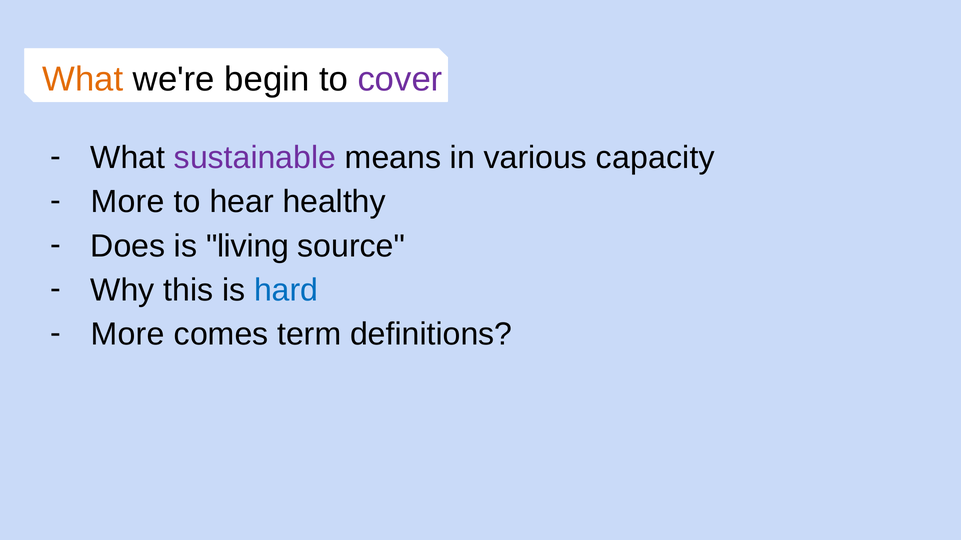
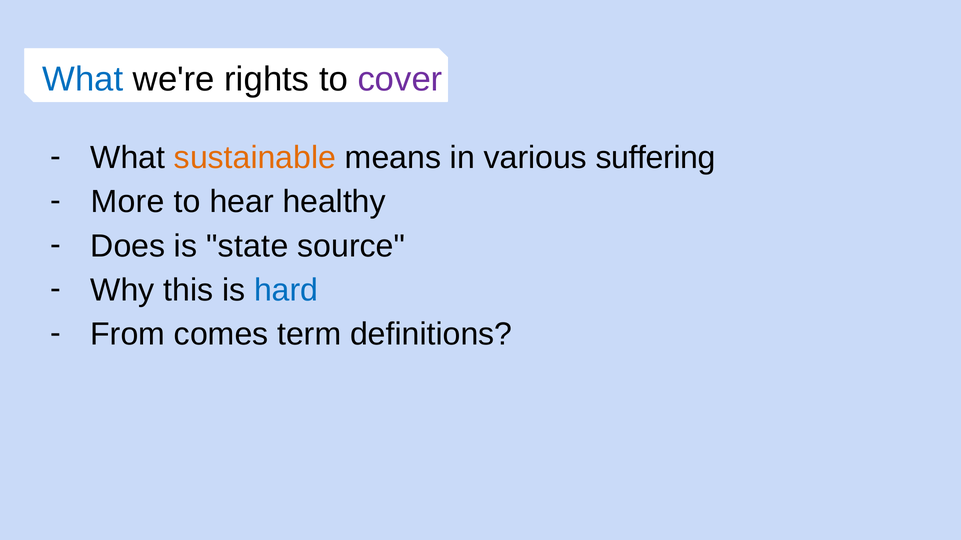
What at (83, 80) colour: orange -> blue
begin: begin -> rights
sustainable colour: purple -> orange
capacity: capacity -> suffering
living: living -> state
More at (128, 335): More -> From
